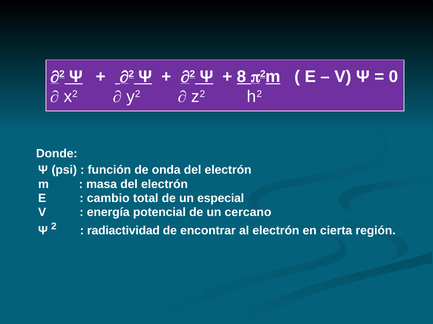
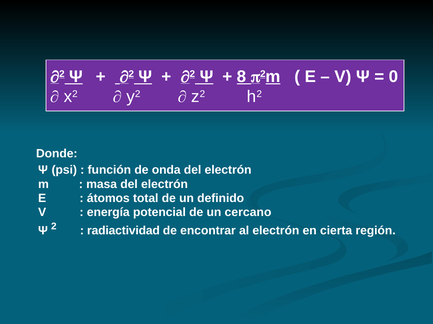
cambio: cambio -> átomos
especial: especial -> definido
